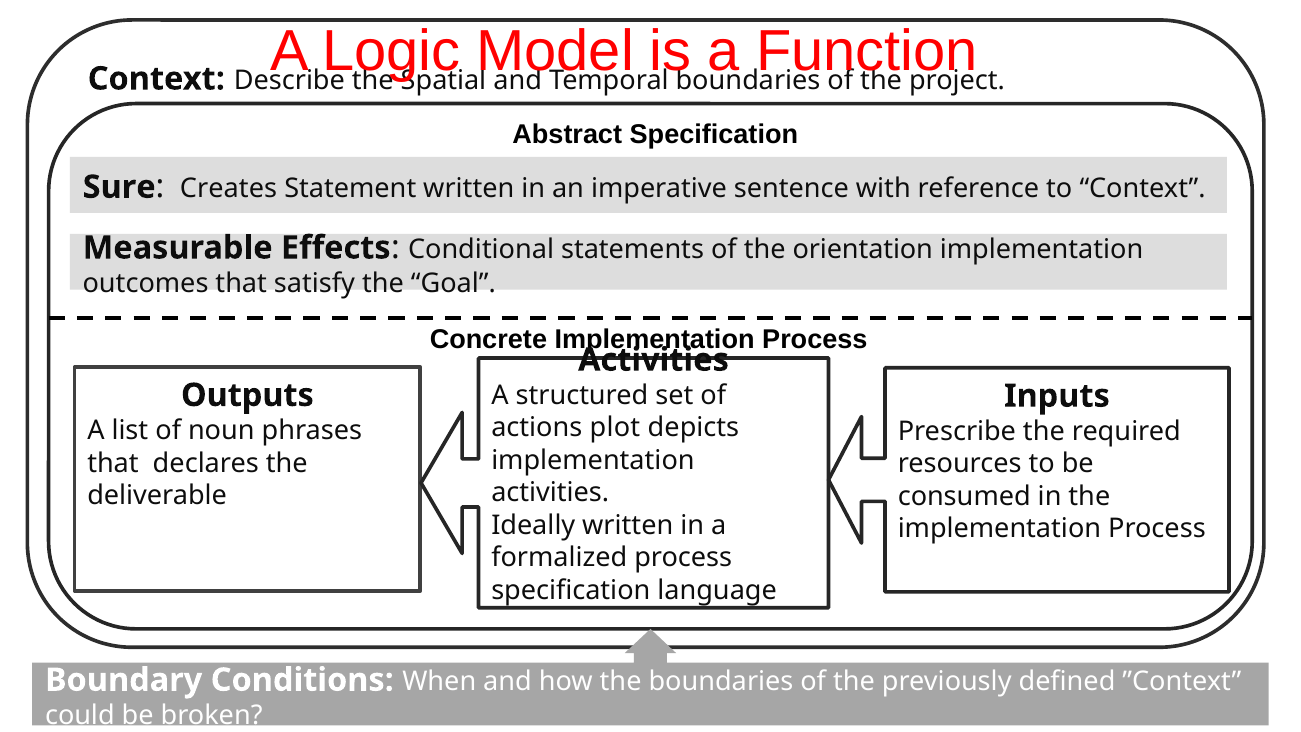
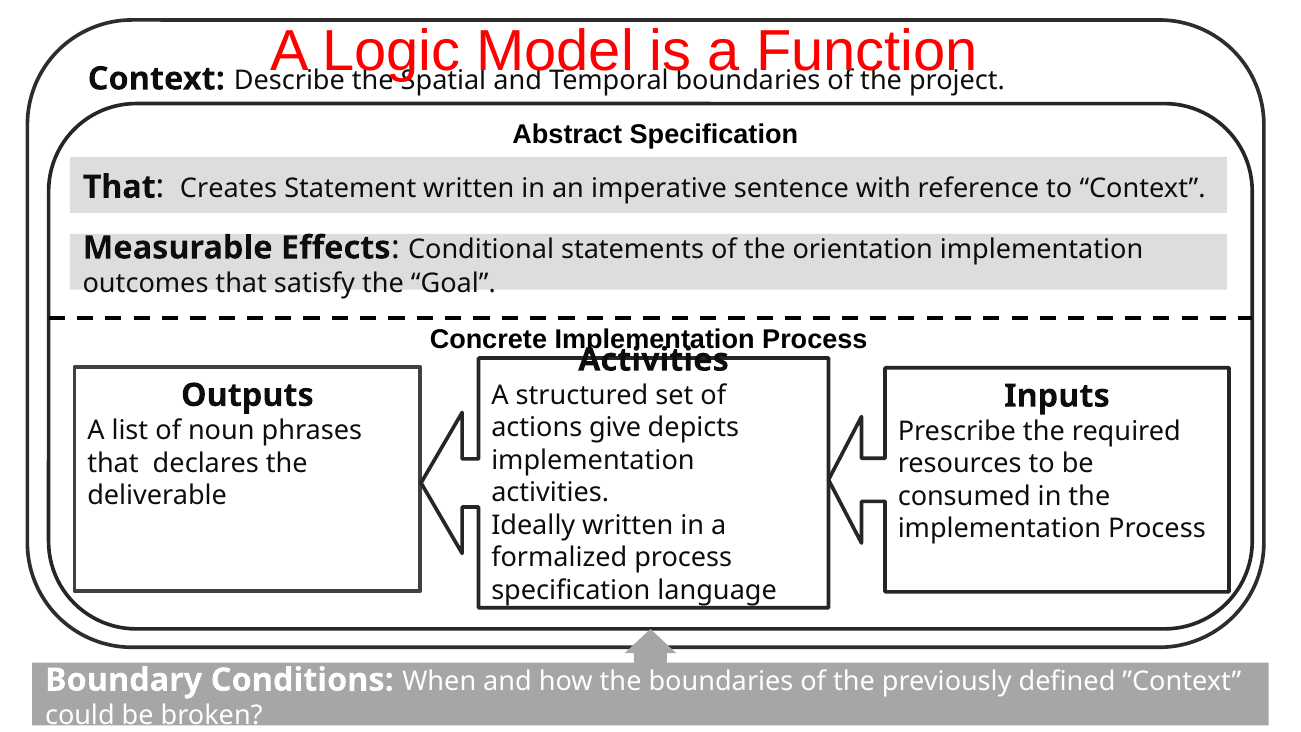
Sure at (119, 187): Sure -> That
plot: plot -> give
